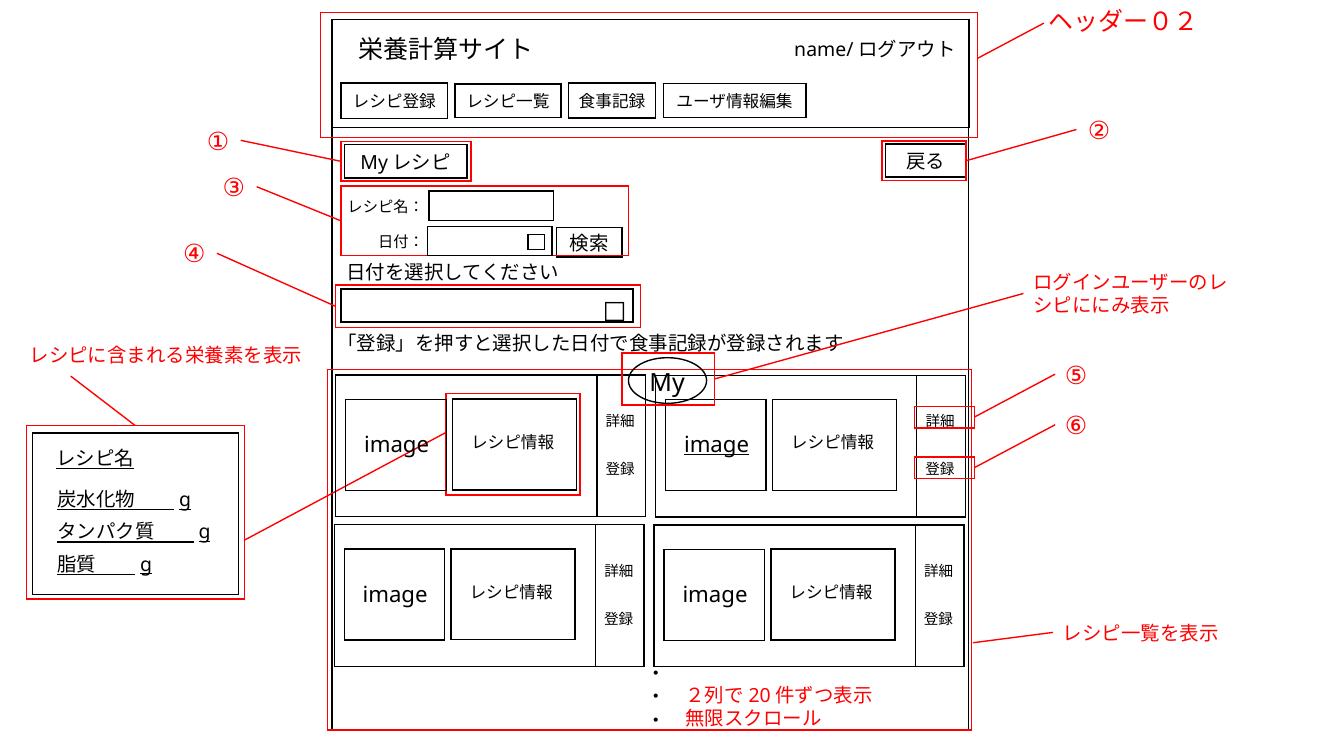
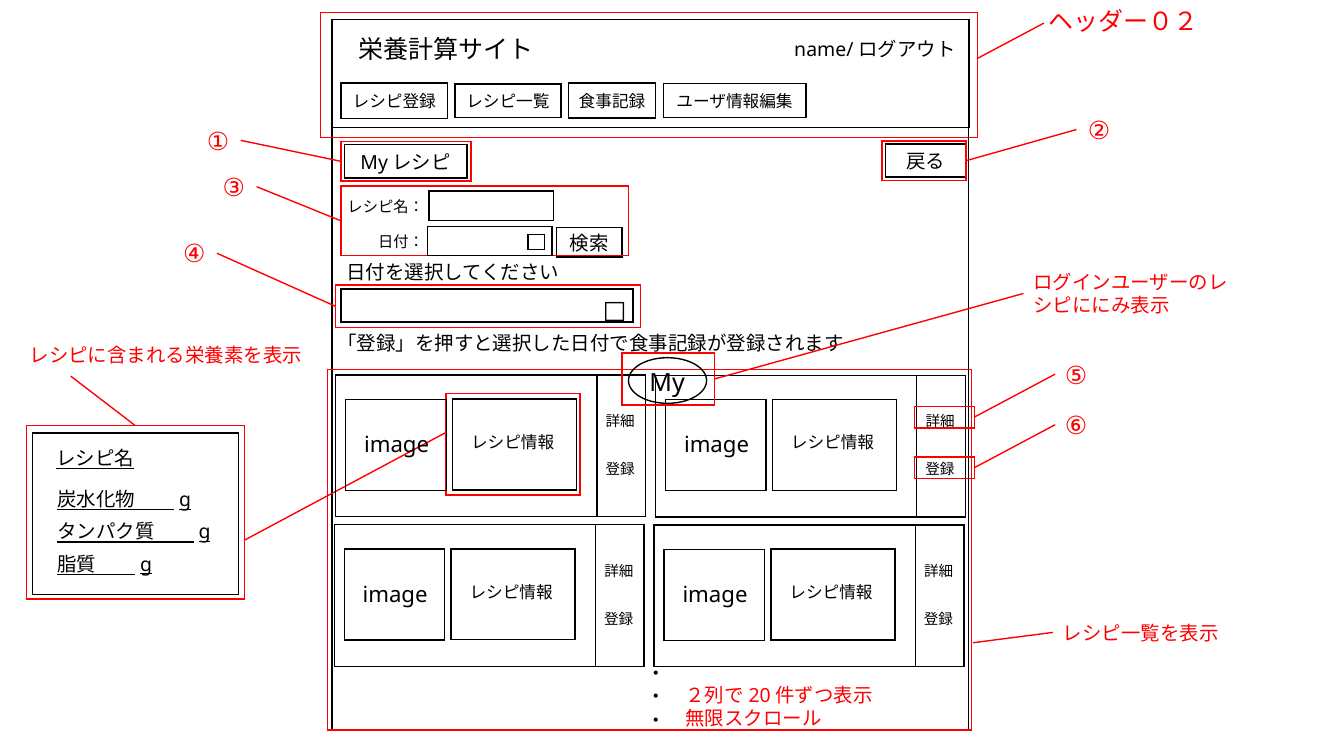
image at (717, 445) underline: present -> none
